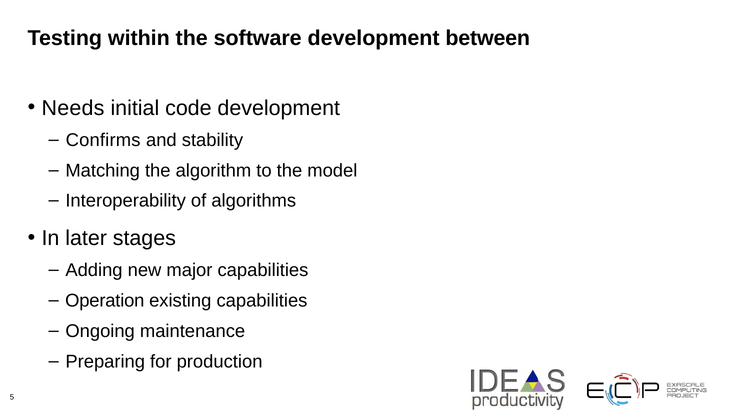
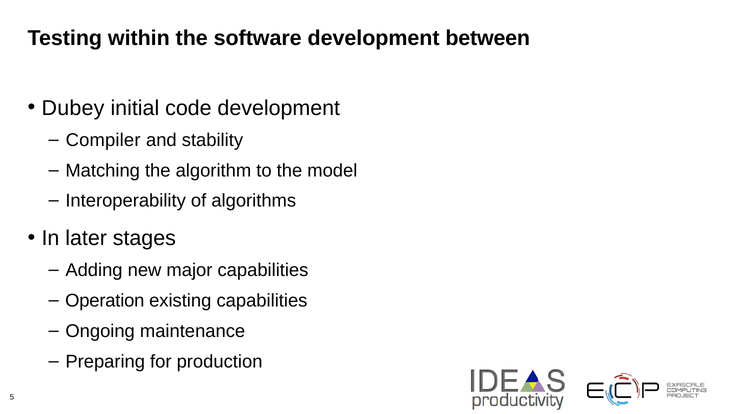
Needs: Needs -> Dubey
Confirms: Confirms -> Compiler
